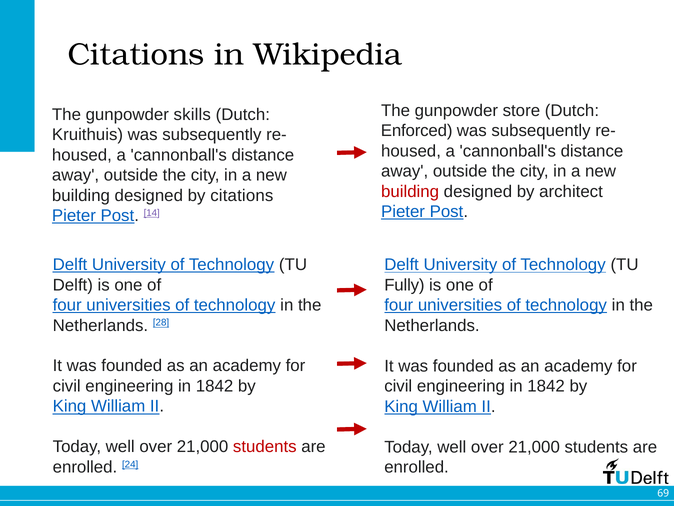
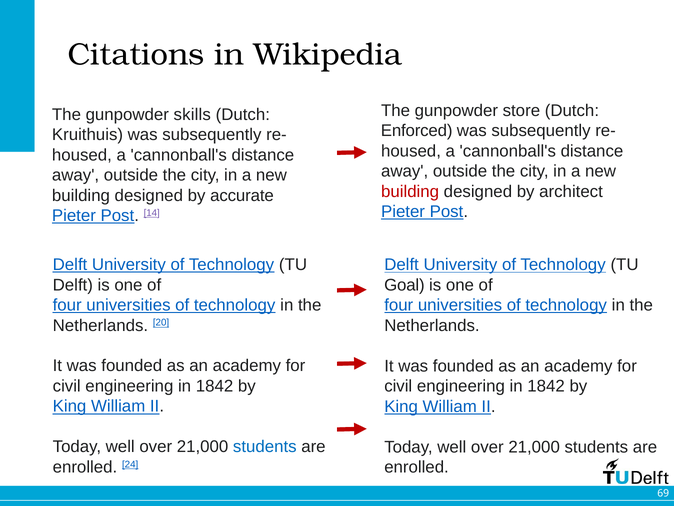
by citations: citations -> accurate
Fully: Fully -> Goal
28: 28 -> 20
students at (265, 446) colour: red -> blue
